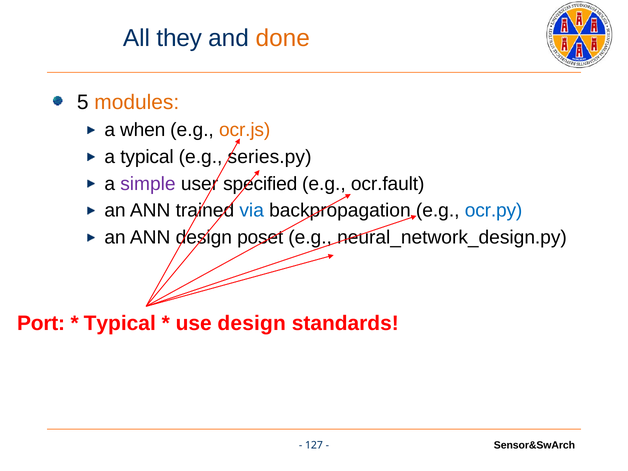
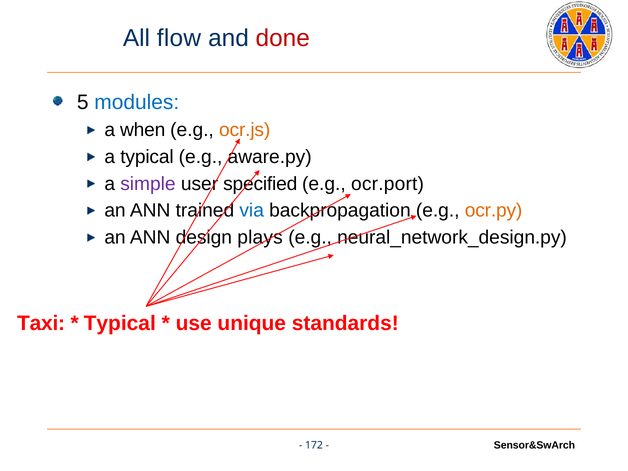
they: they -> flow
done colour: orange -> red
modules colour: orange -> blue
series.py: series.py -> aware.py
ocr.fault: ocr.fault -> ocr.port
ocr.py colour: blue -> orange
poset: poset -> plays
Port: Port -> Taxi
use design: design -> unique
127: 127 -> 172
